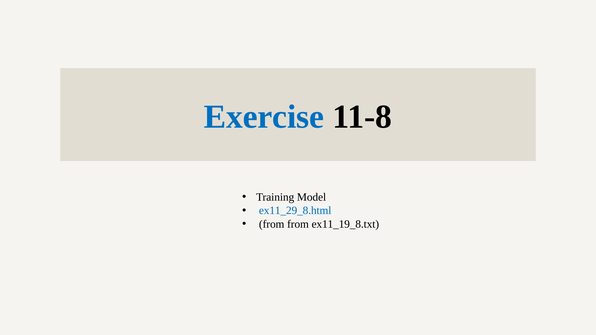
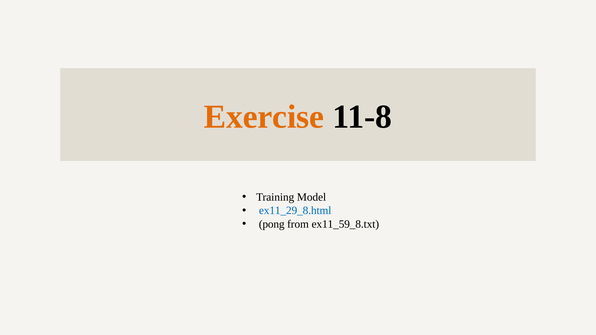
Exercise colour: blue -> orange
from at (272, 224): from -> pong
ex11_19_8.txt: ex11_19_8.txt -> ex11_59_8.txt
